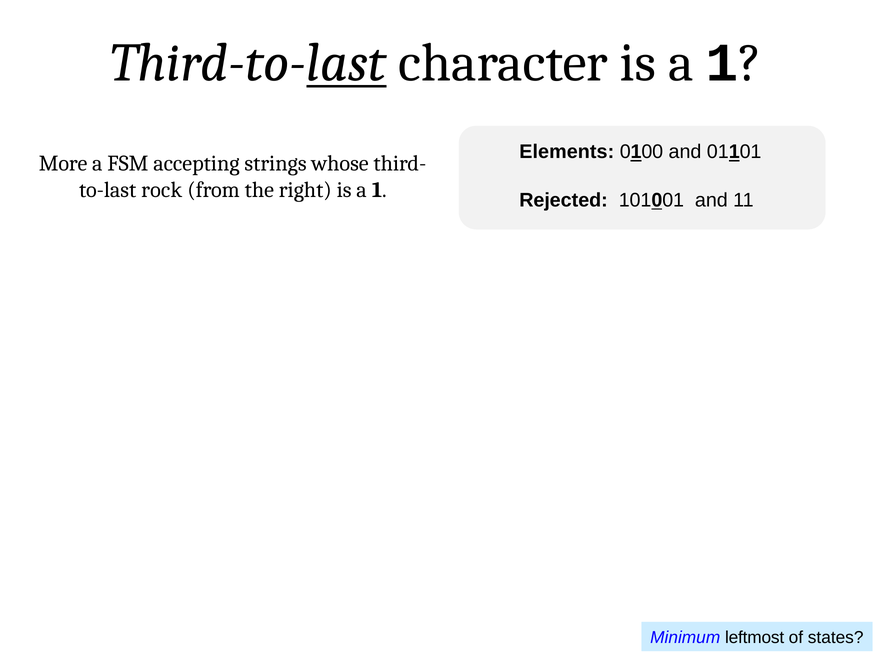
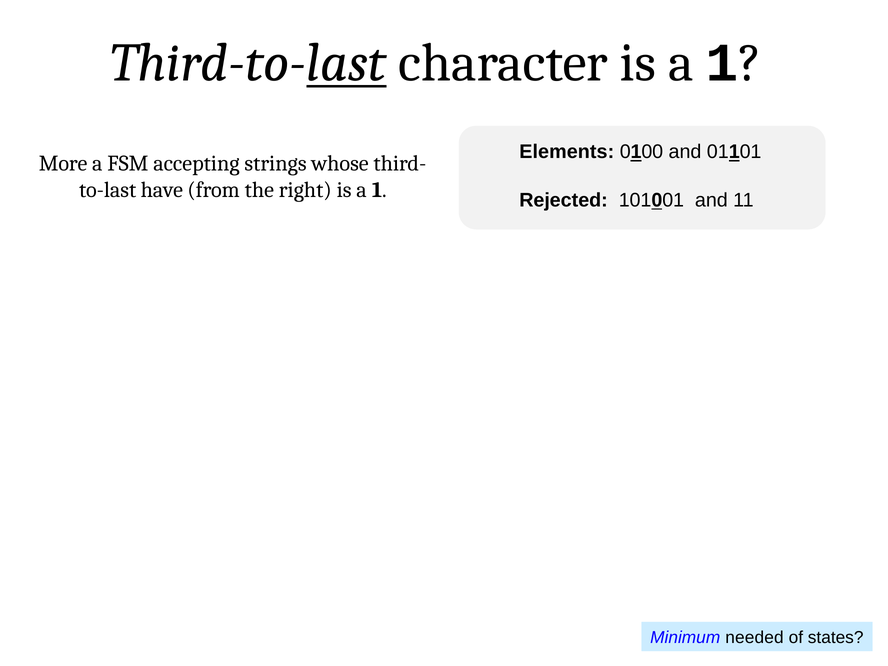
rock: rock -> have
leftmost: leftmost -> needed
